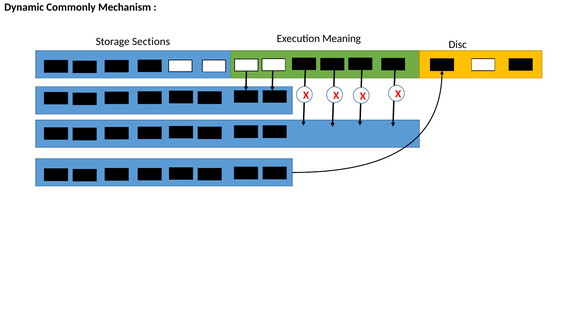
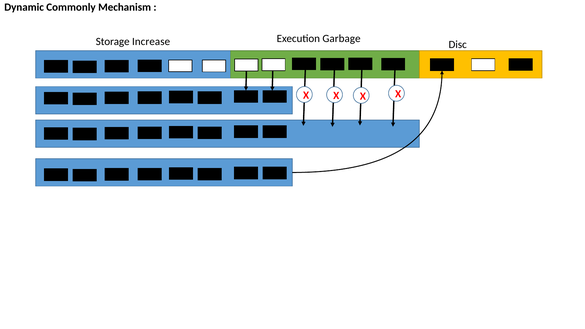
Meaning: Meaning -> Garbage
Sections: Sections -> Increase
